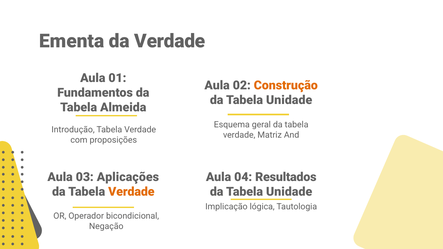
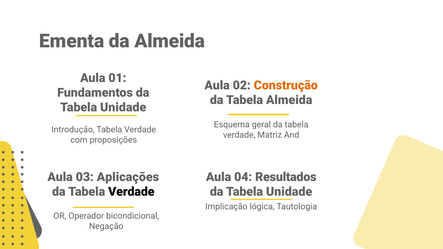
da Verdade: Verdade -> Almeida
Unidade at (289, 100): Unidade -> Almeida
Almeida at (123, 108): Almeida -> Unidade
Verdade at (131, 192) colour: orange -> black
